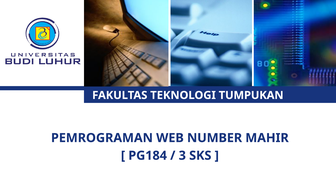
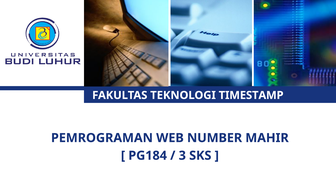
TUMPUKAN: TUMPUKAN -> TIMESTAMP
